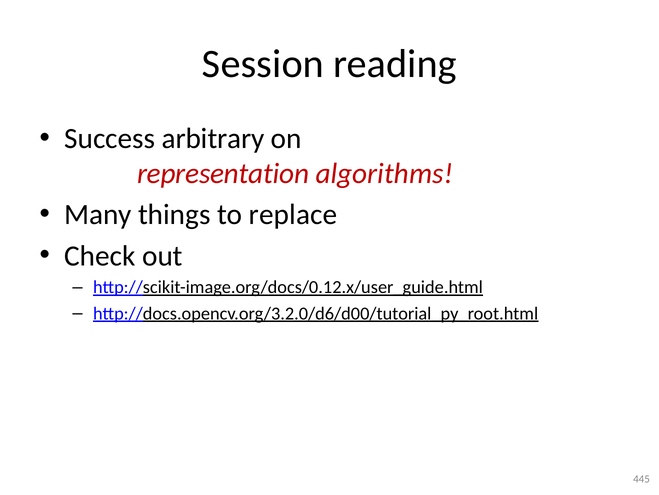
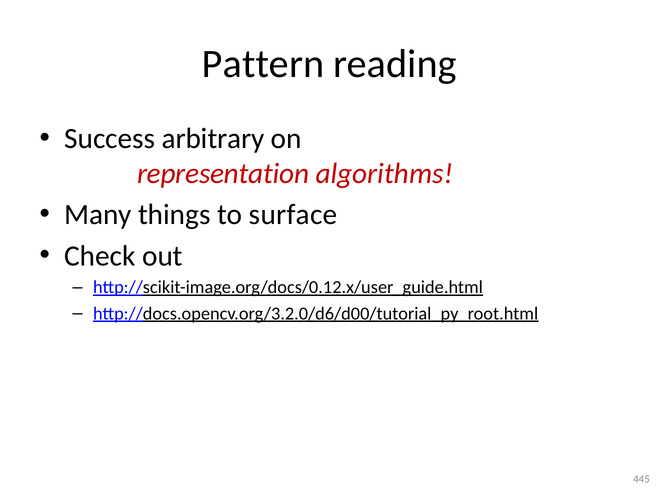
Session: Session -> Pattern
replace: replace -> surface
